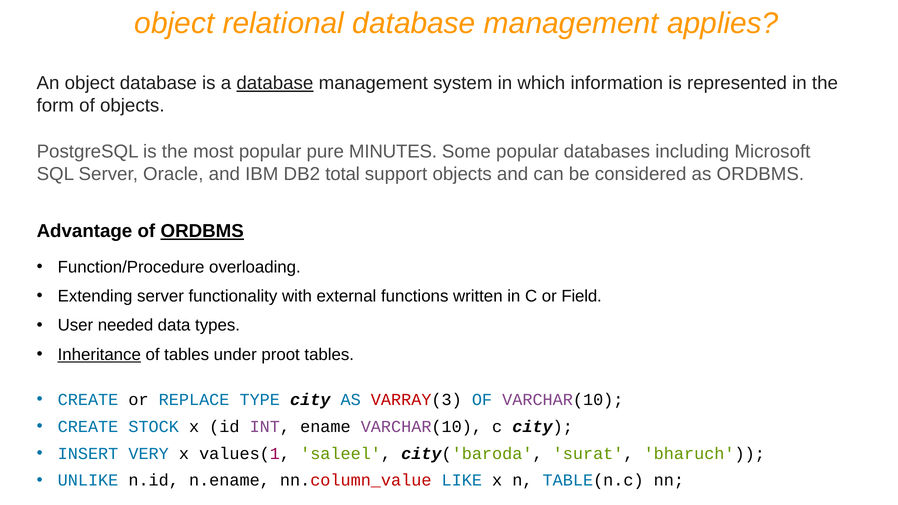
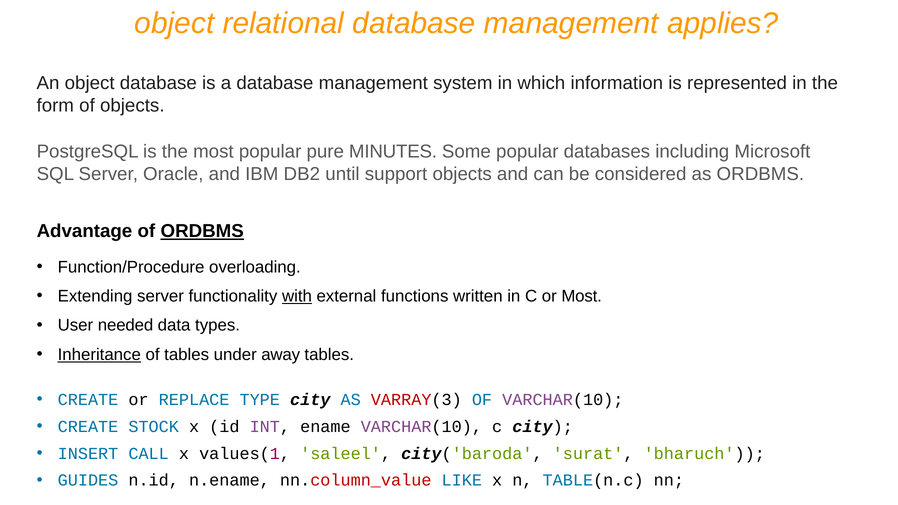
database at (275, 83) underline: present -> none
total: total -> until
with underline: none -> present
or Field: Field -> Most
proot: proot -> away
VERY: VERY -> CALL
UNLIKE: UNLIKE -> GUIDES
